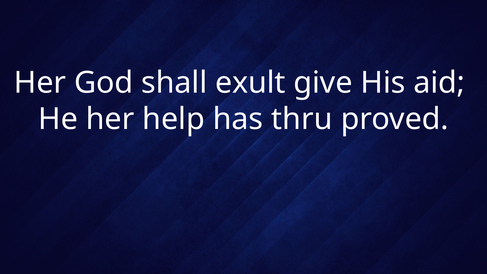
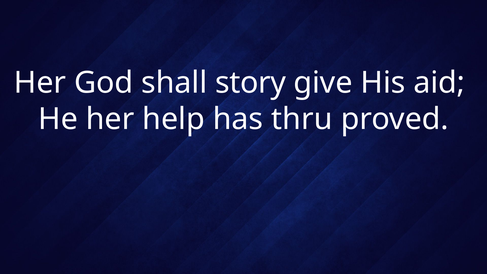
exult: exult -> story
